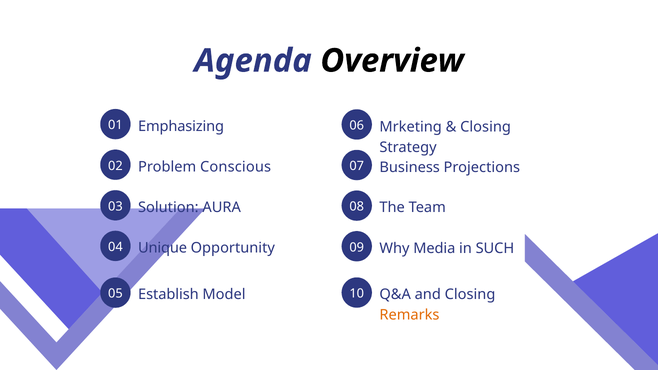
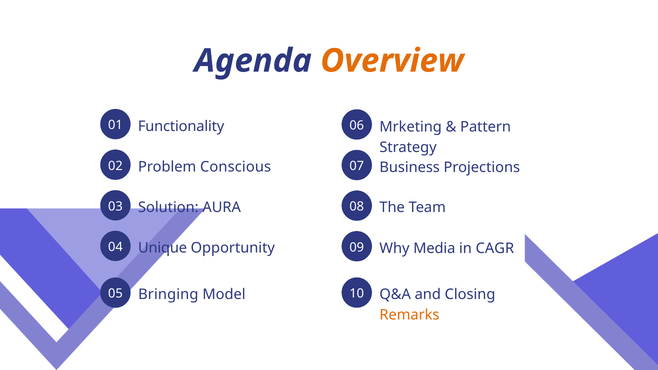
Overview colour: black -> orange
Emphasizing: Emphasizing -> Functionality
Closing at (486, 127): Closing -> Pattern
SUCH: SUCH -> CAGR
Establish: Establish -> Bringing
